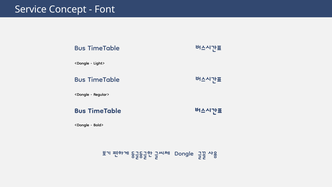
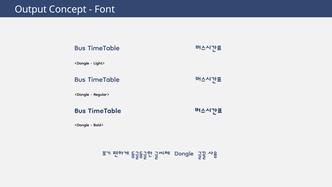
Service: Service -> Output
